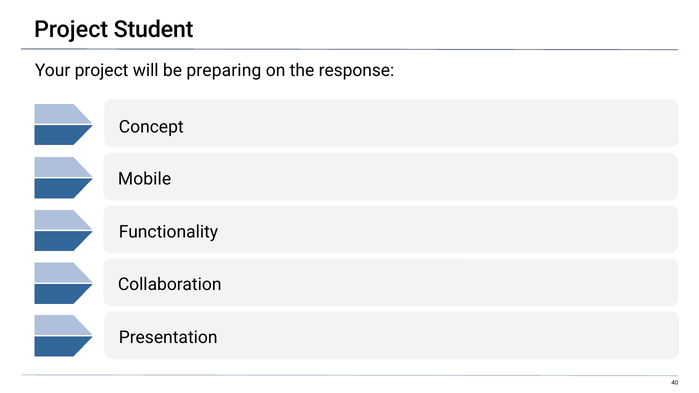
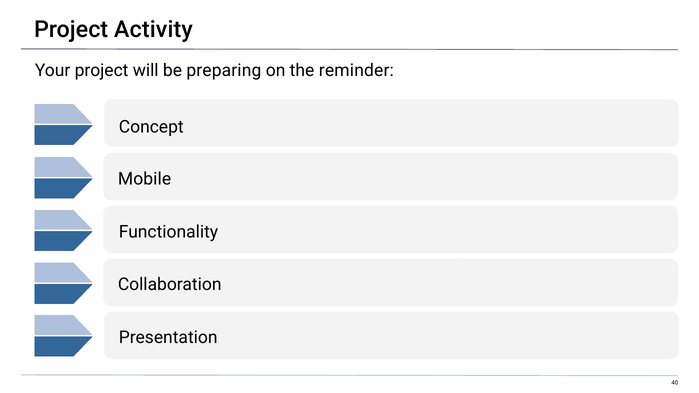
Student: Student -> Activity
response: response -> reminder
